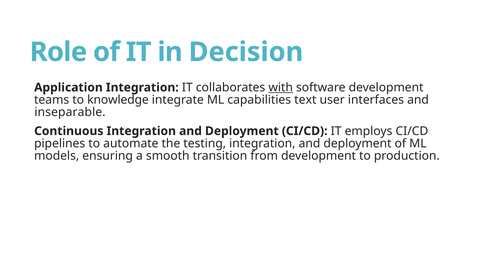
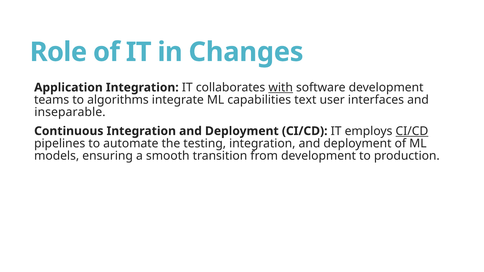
Decision: Decision -> Changes
knowledge: knowledge -> algorithms
CI/CD at (412, 131) underline: none -> present
